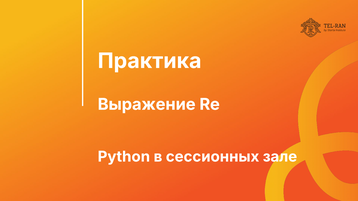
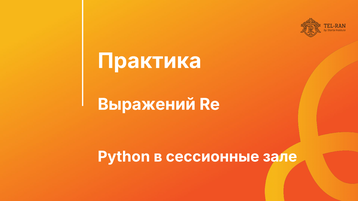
Выражение: Выражение -> Выражений
сессионных: сессионных -> сессионные
